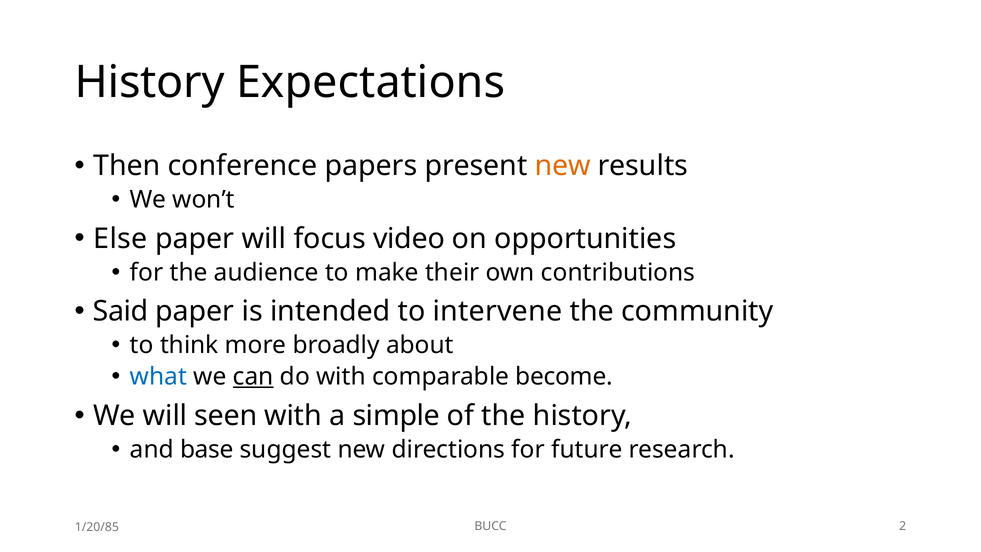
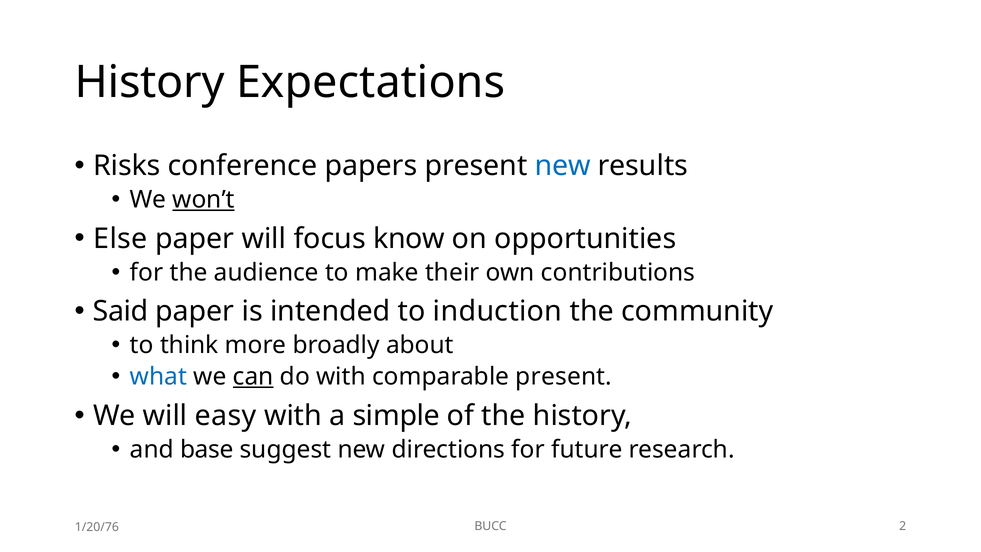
Then: Then -> Risks
new at (563, 166) colour: orange -> blue
won’t underline: none -> present
video: video -> know
intervene: intervene -> induction
comparable become: become -> present
seen: seen -> easy
1/20/85: 1/20/85 -> 1/20/76
